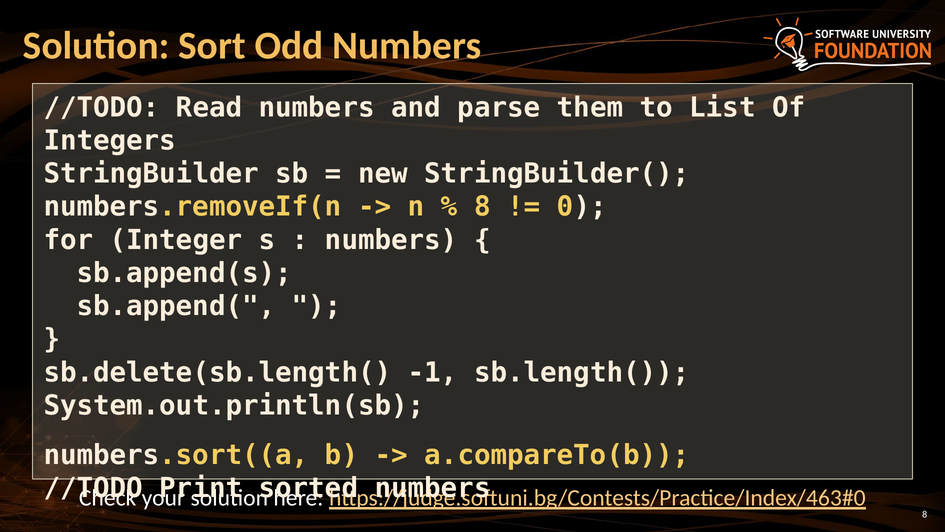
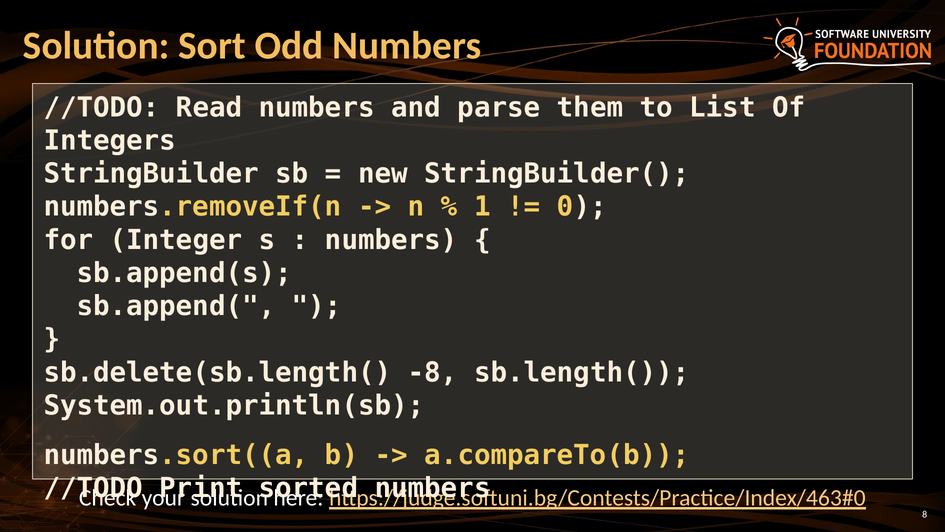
8 at (482, 207): 8 -> 1
-1: -1 -> -8
